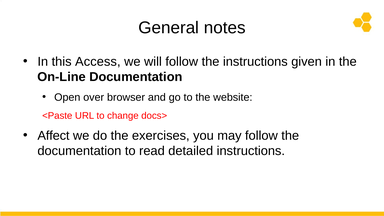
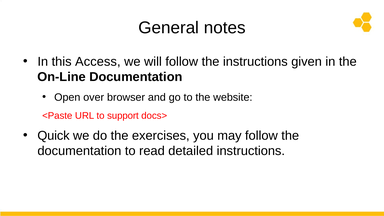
change: change -> support
Affect: Affect -> Quick
